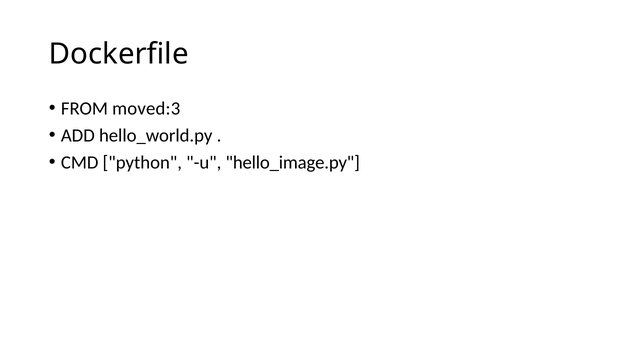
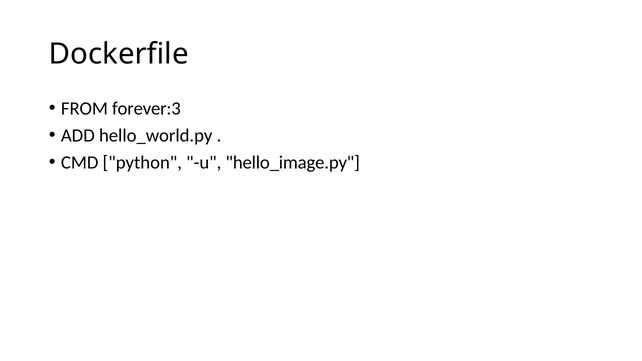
moved:3: moved:3 -> forever:3
